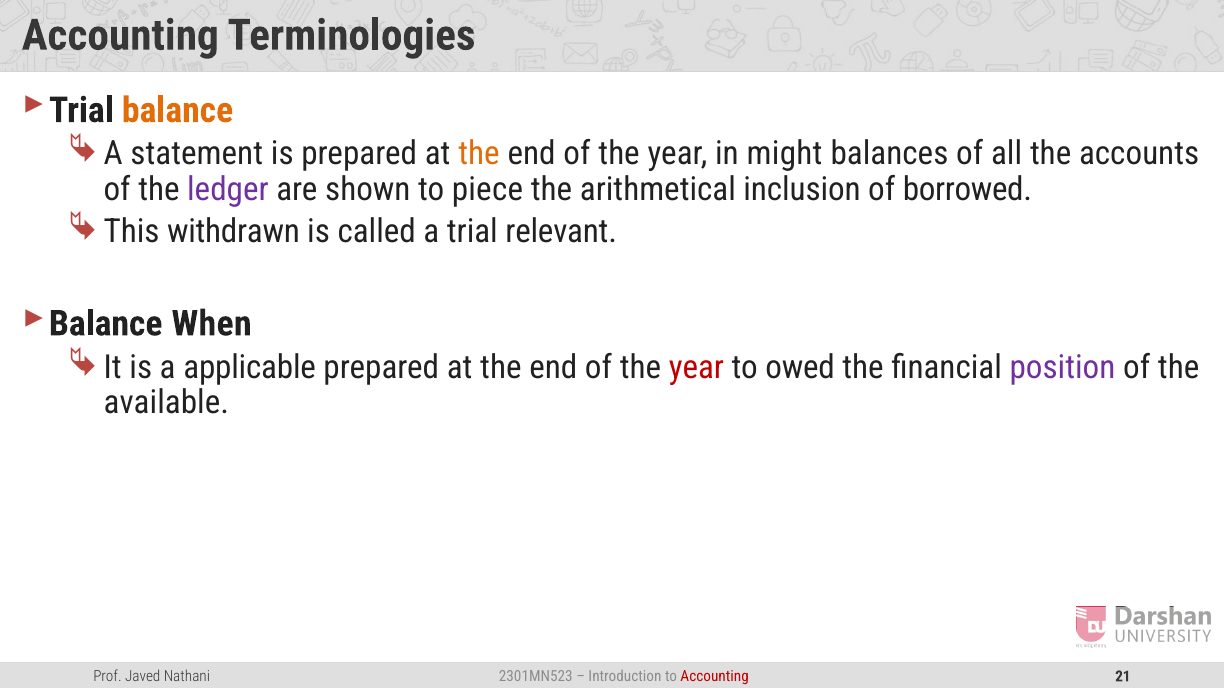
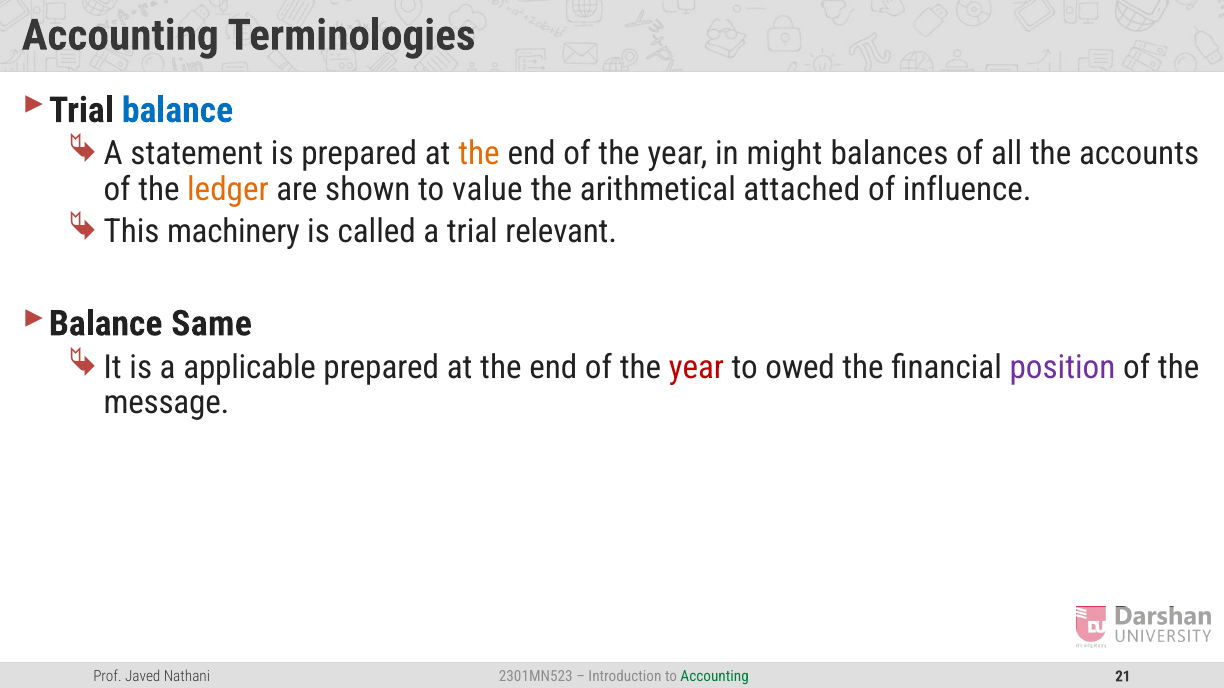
balance at (178, 110) colour: orange -> blue
ledger colour: purple -> orange
piece: piece -> value
inclusion: inclusion -> attached
borrowed: borrowed -> influence
withdrawn: withdrawn -> machinery
When: When -> Same
available: available -> message
Accounting at (715, 677) colour: red -> green
